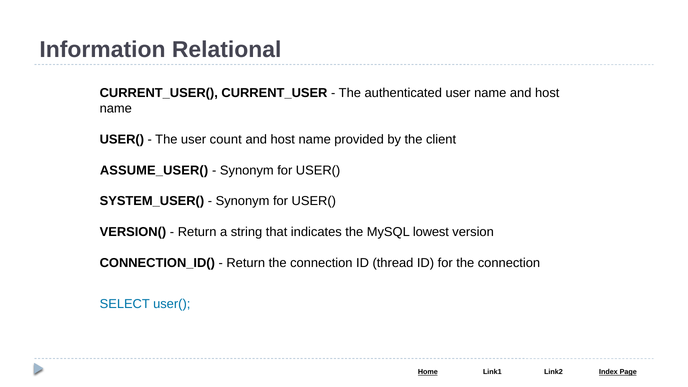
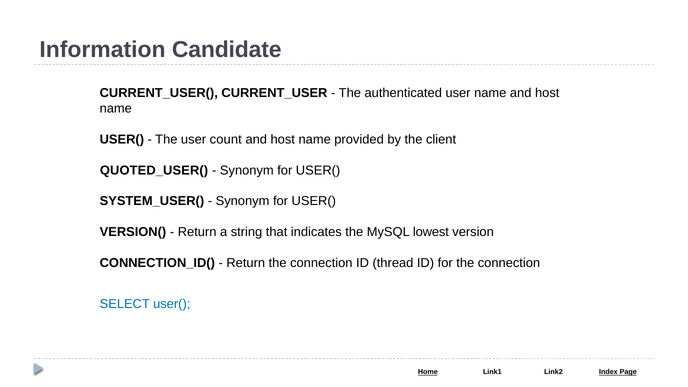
Relational: Relational -> Candidate
ASSUME_USER(: ASSUME_USER( -> QUOTED_USER(
